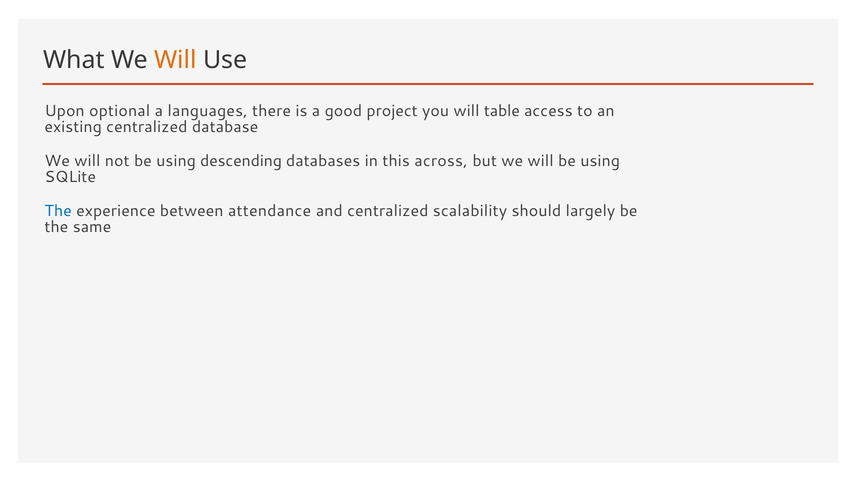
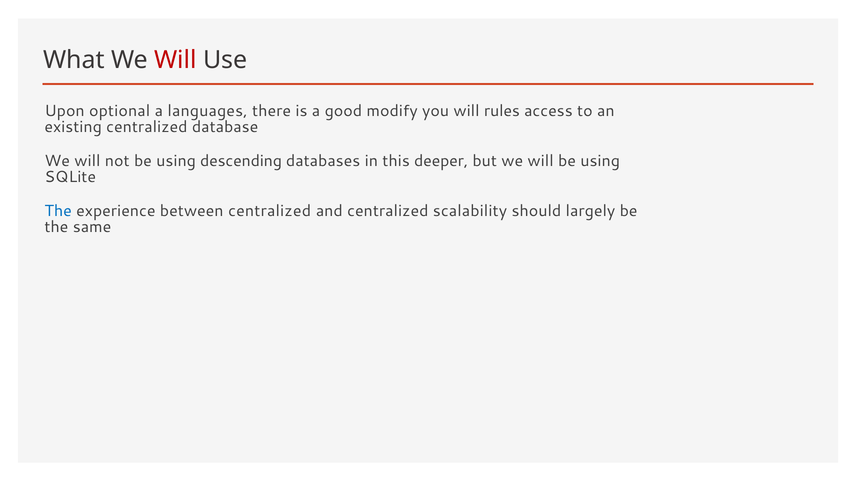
Will at (175, 60) colour: orange -> red
project: project -> modify
table: table -> rules
across: across -> deeper
between attendance: attendance -> centralized
